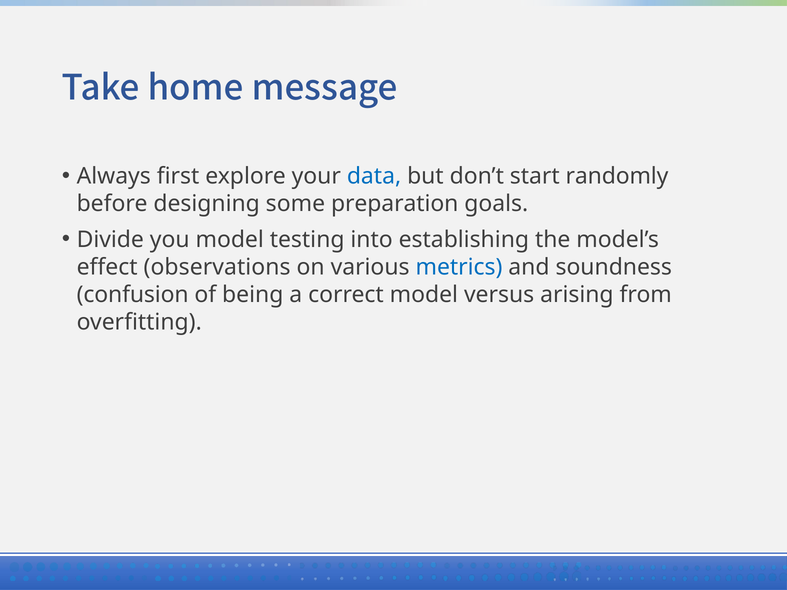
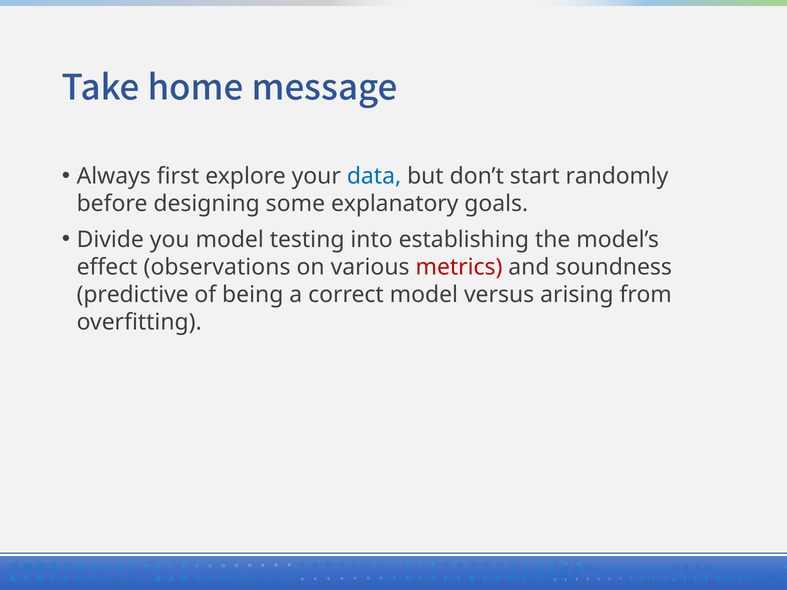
preparation: preparation -> explanatory
metrics colour: blue -> red
confusion: confusion -> predictive
